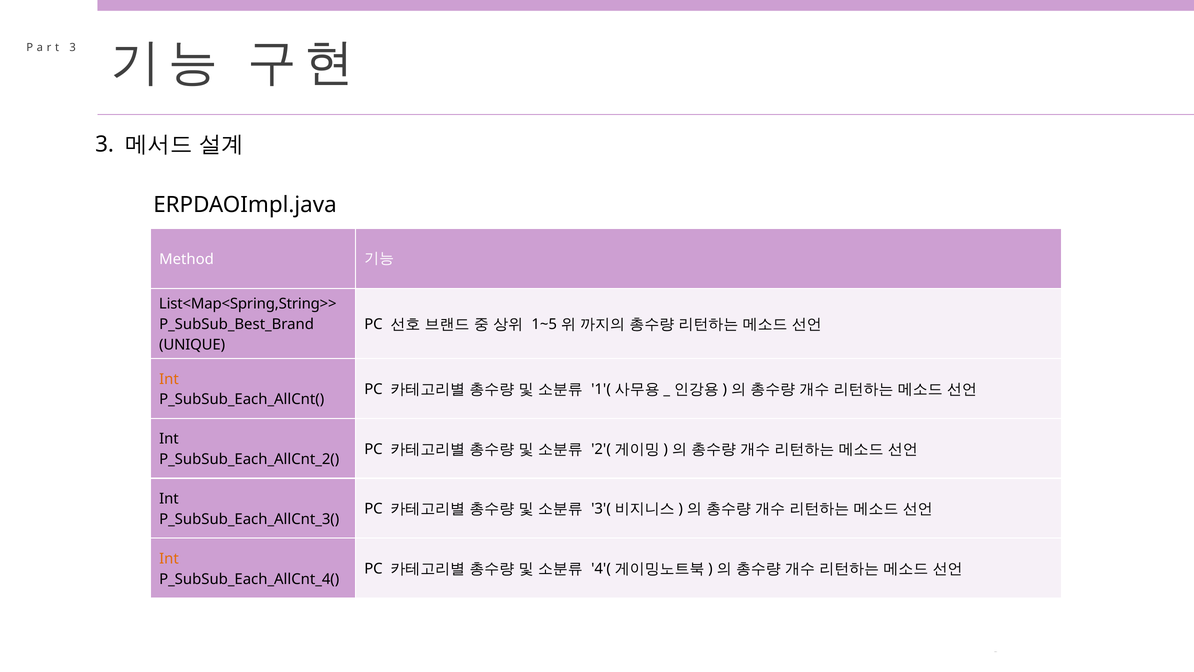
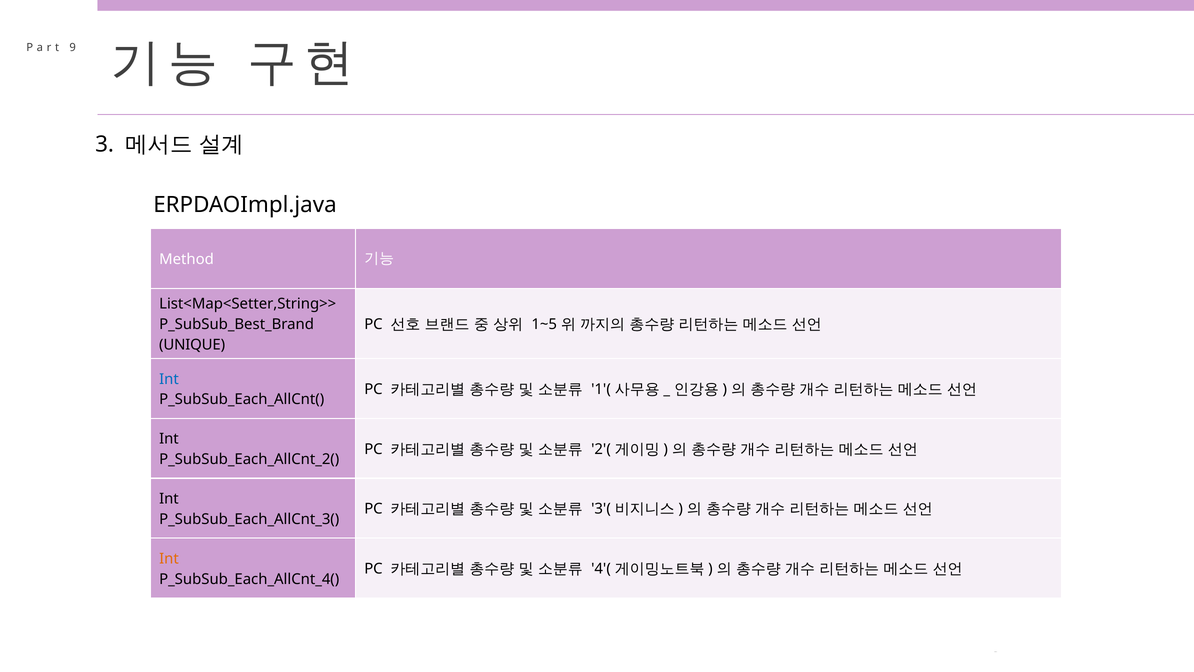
3 at (73, 47): 3 -> 9
List<Map<Spring,String>>: List<Map<Spring,String>> -> List<Map<Setter,String>>
Int at (169, 379) colour: orange -> blue
